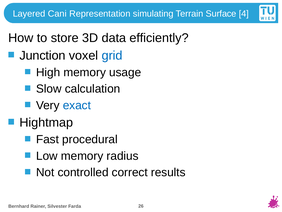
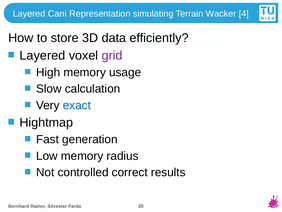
Surface: Surface -> Wacker
Junction at (42, 55): Junction -> Layered
grid colour: blue -> purple
procedural: procedural -> generation
